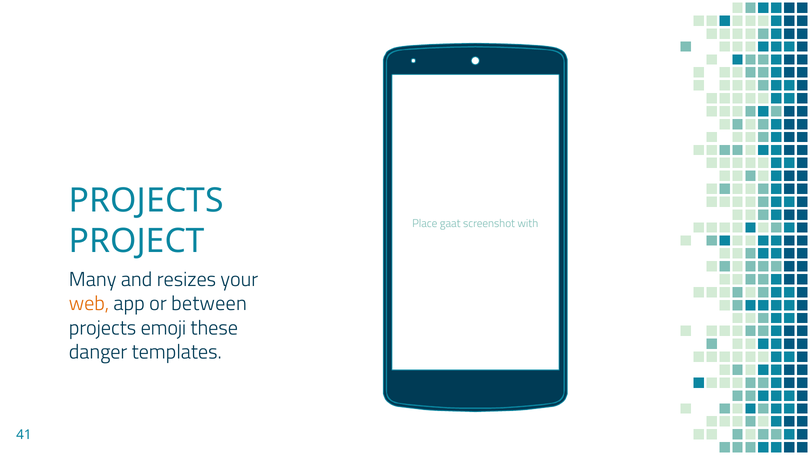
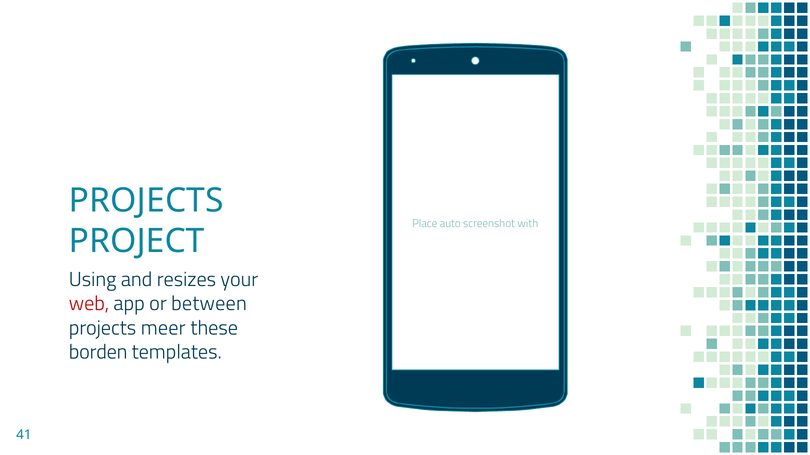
gaat: gaat -> auto
Many: Many -> Using
web colour: orange -> red
emoji: emoji -> meer
danger: danger -> borden
